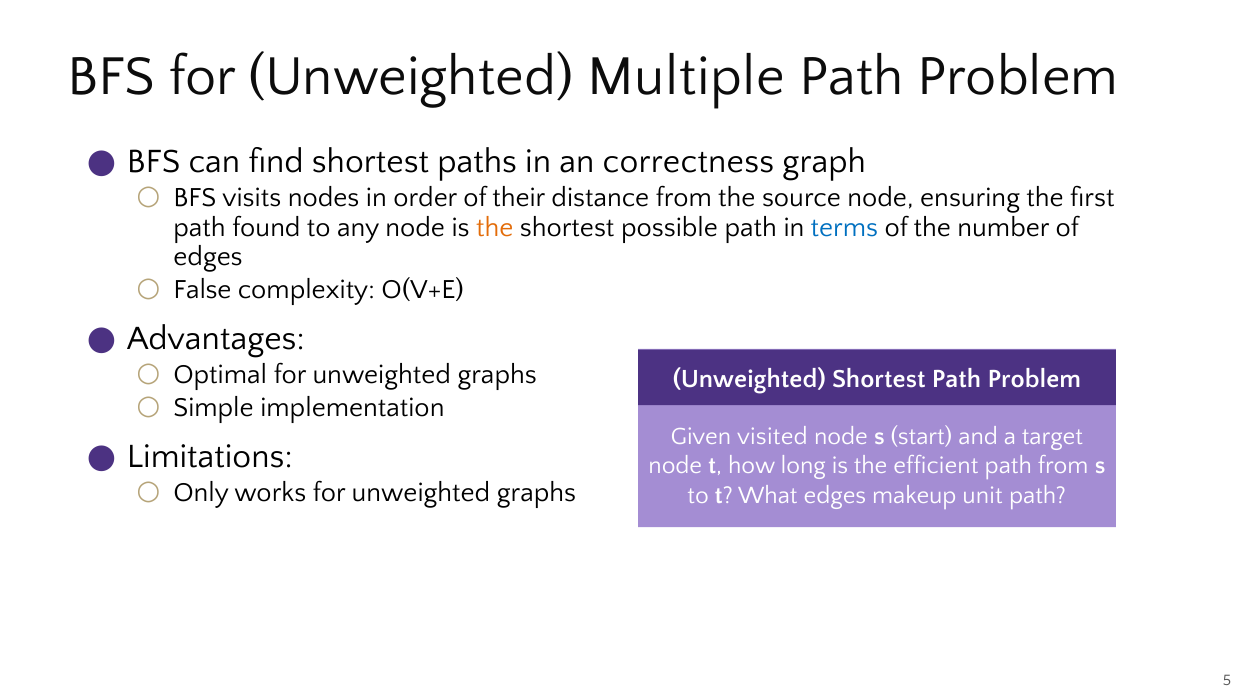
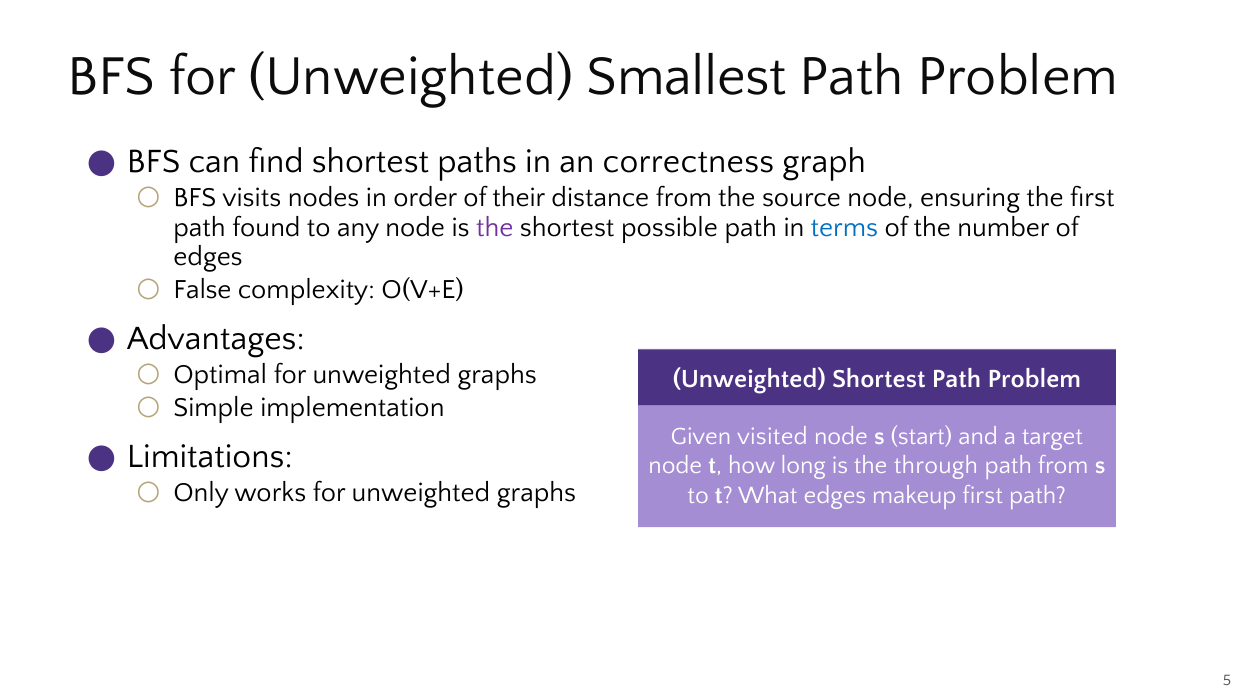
Multiple: Multiple -> Smallest
the at (495, 227) colour: orange -> purple
efficient: efficient -> through
makeup unit: unit -> first
